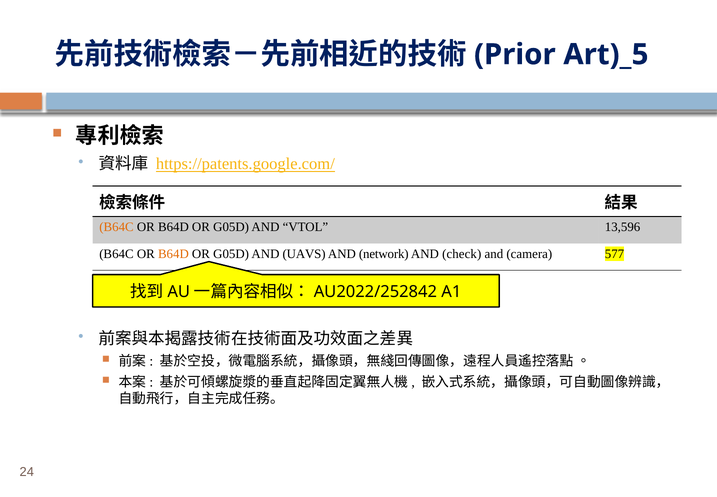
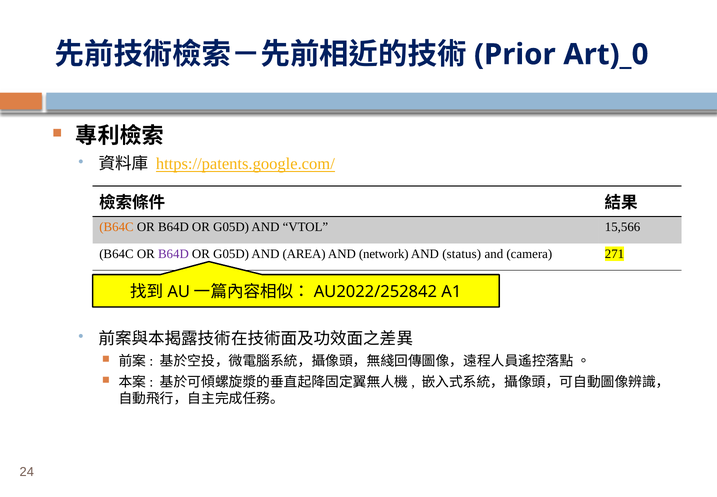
Art)_5: Art)_5 -> Art)_0
13,596: 13,596 -> 15,566
B64D at (173, 254) colour: orange -> purple
UAVS: UAVS -> AREA
check: check -> status
577: 577 -> 271
